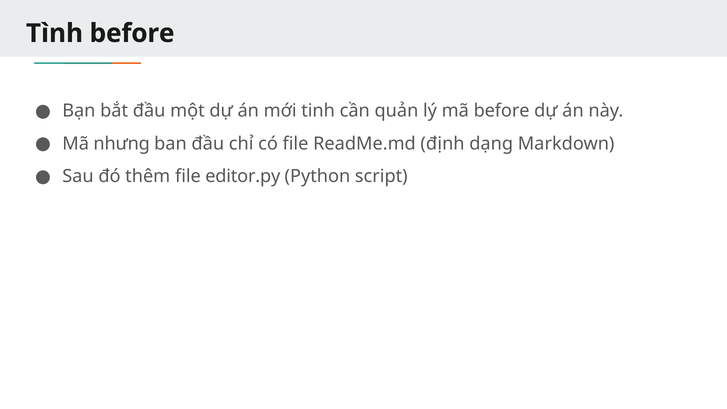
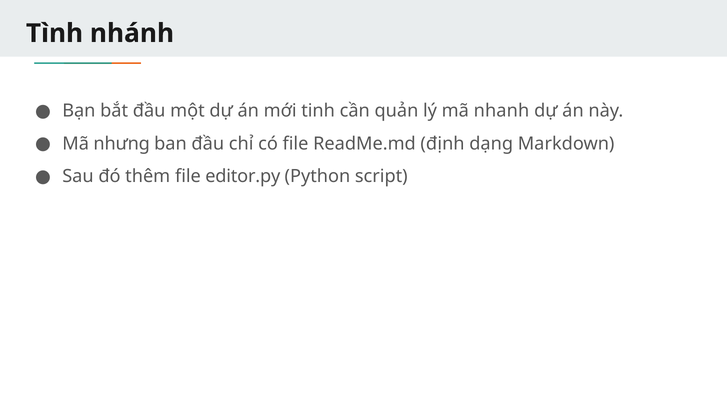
Tình before: before -> nhánh
mã before: before -> nhanh
